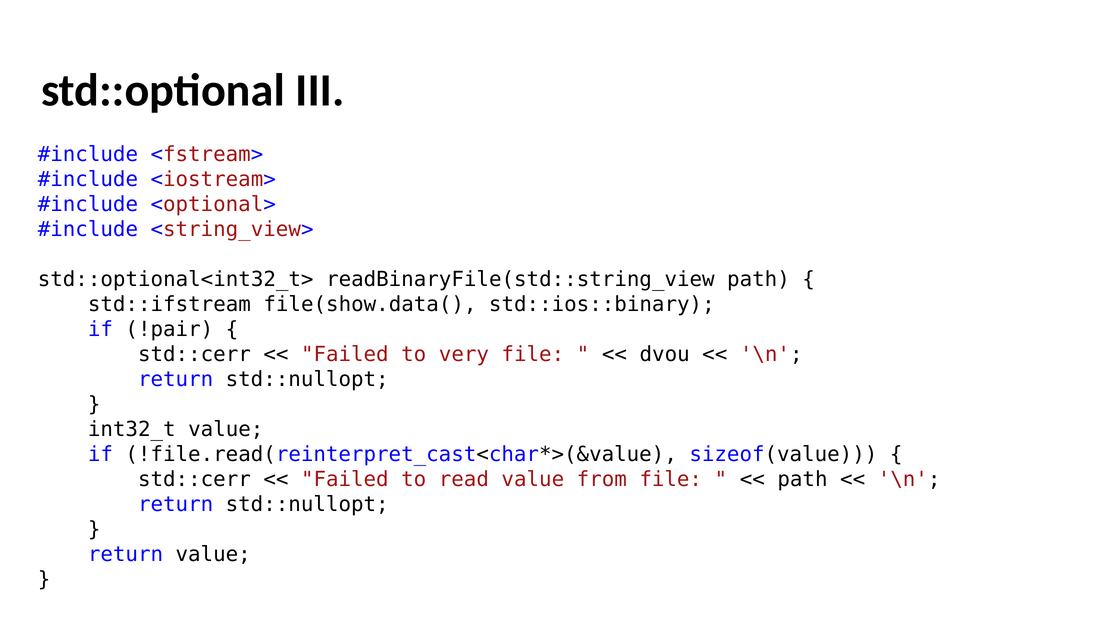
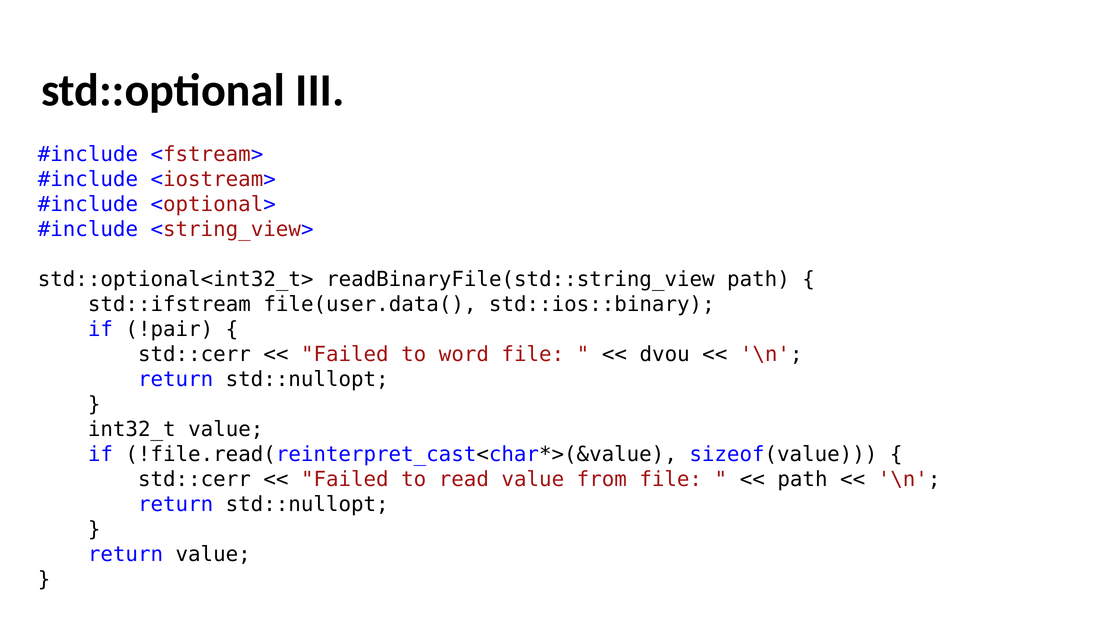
file(show.data(: file(show.data( -> file(user.data(
very: very -> word
